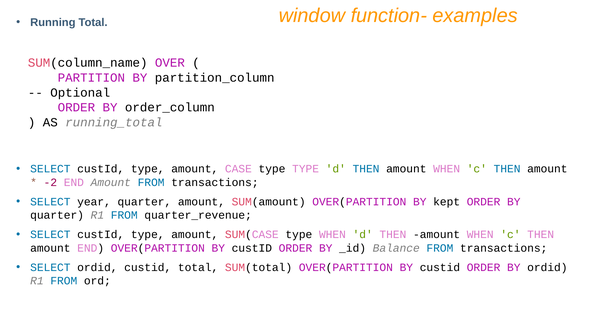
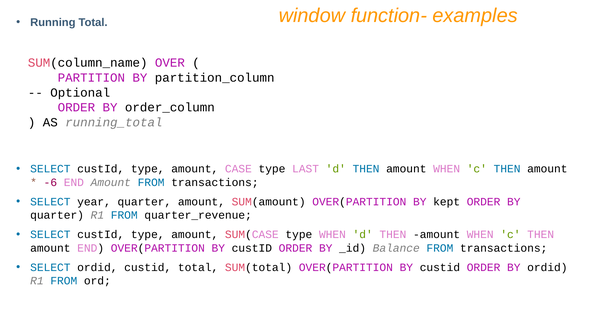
type TYPE: TYPE -> LAST
-2: -2 -> -6
